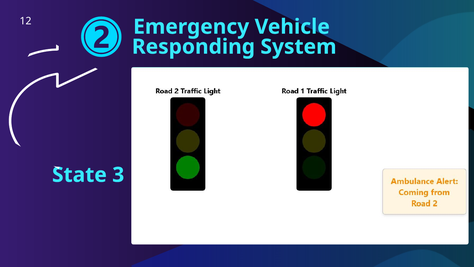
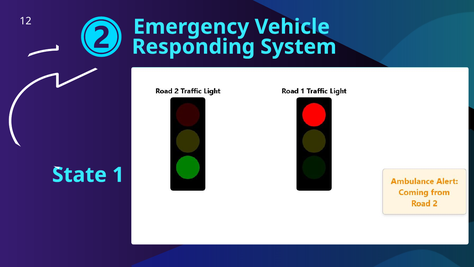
3: 3 -> 1
